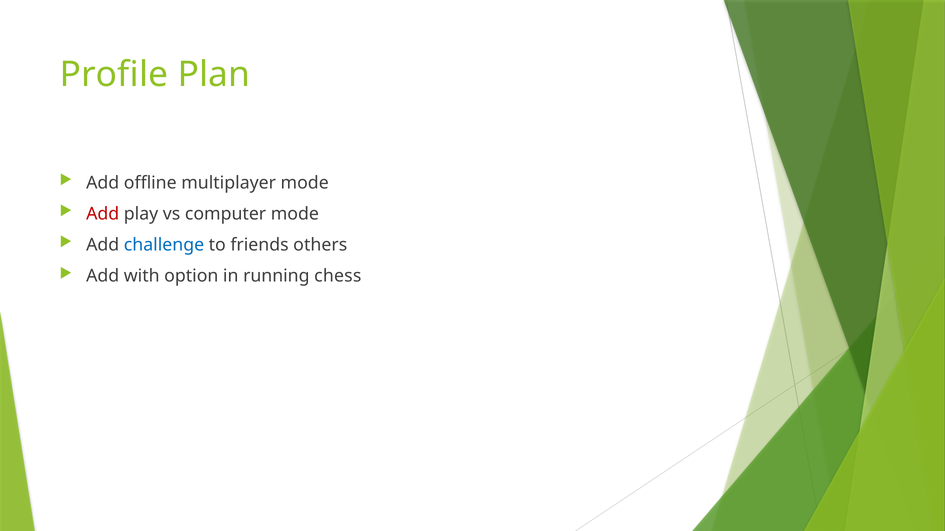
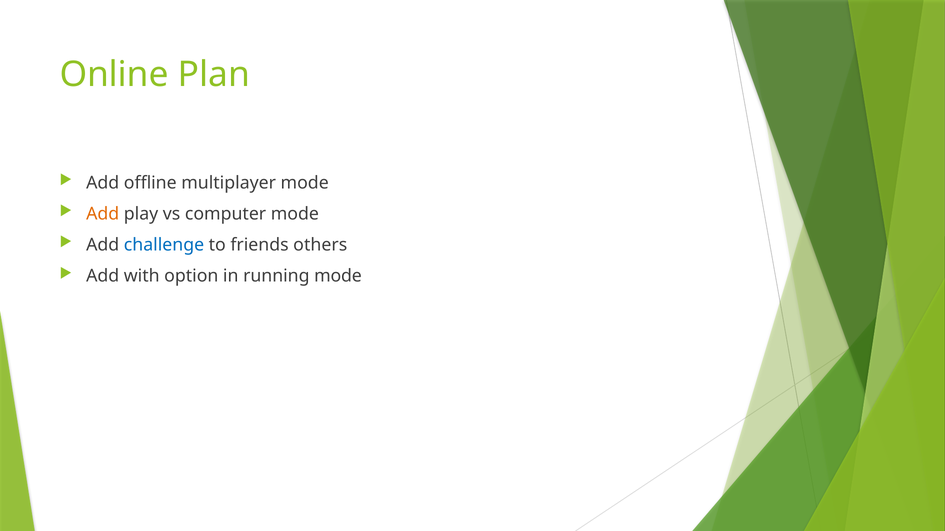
Profile: Profile -> Online
Add at (103, 214) colour: red -> orange
running chess: chess -> mode
